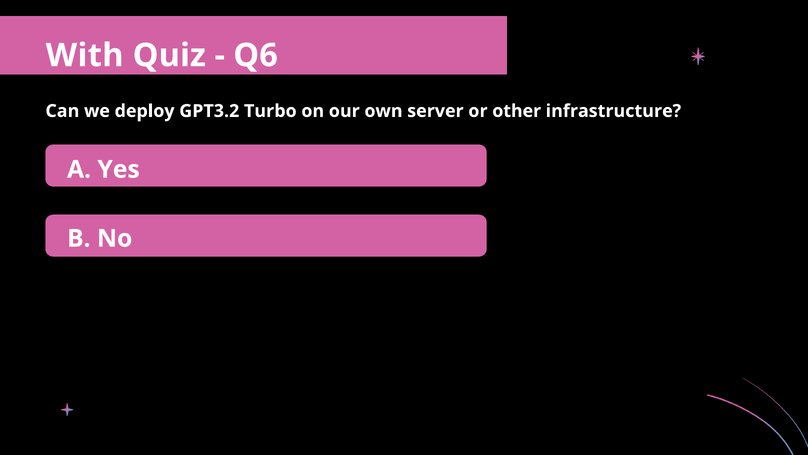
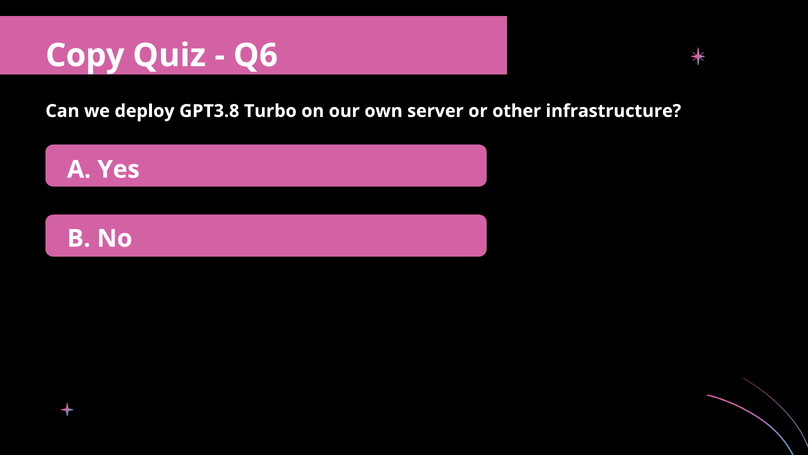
With: With -> Copy
GPT3.2: GPT3.2 -> GPT3.8
